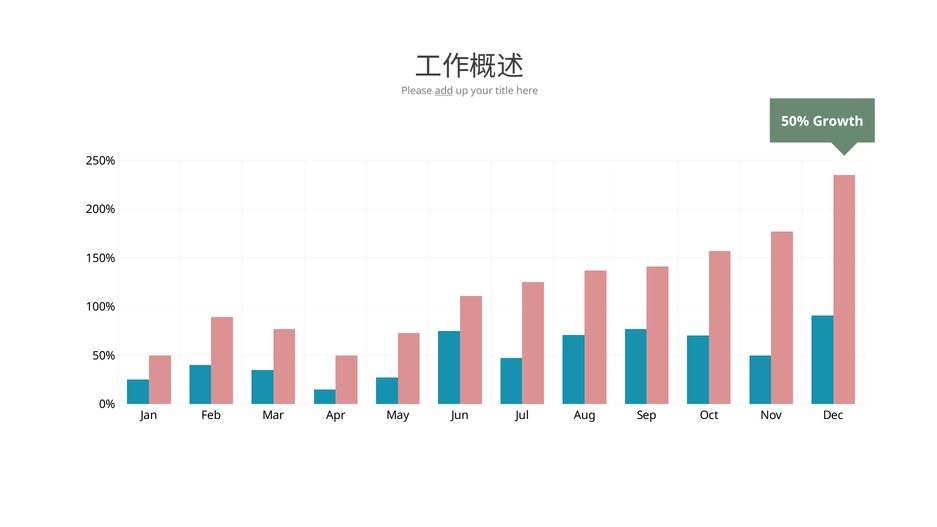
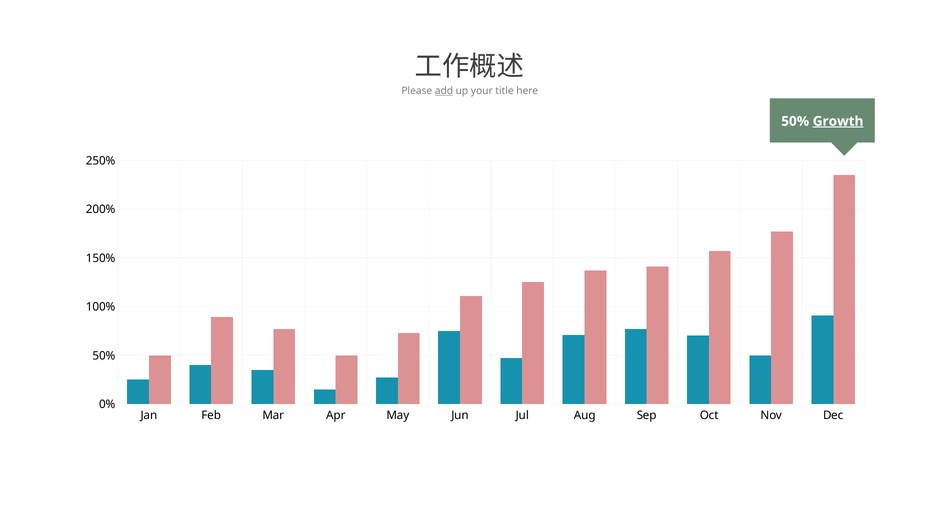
Growth underline: none -> present
